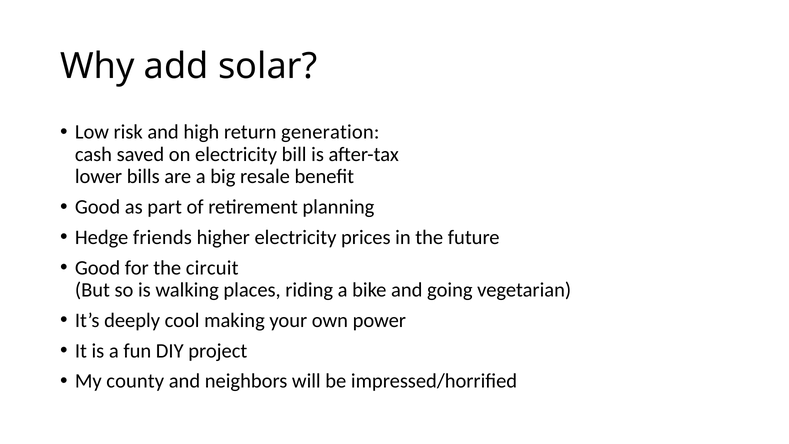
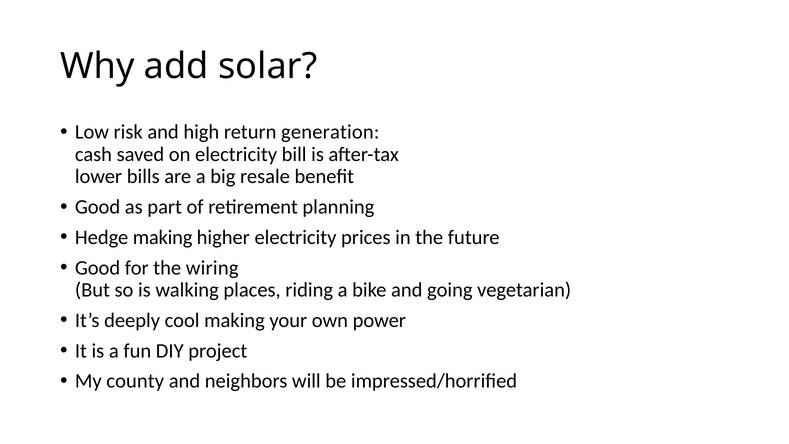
Hedge friends: friends -> making
circuit: circuit -> wiring
